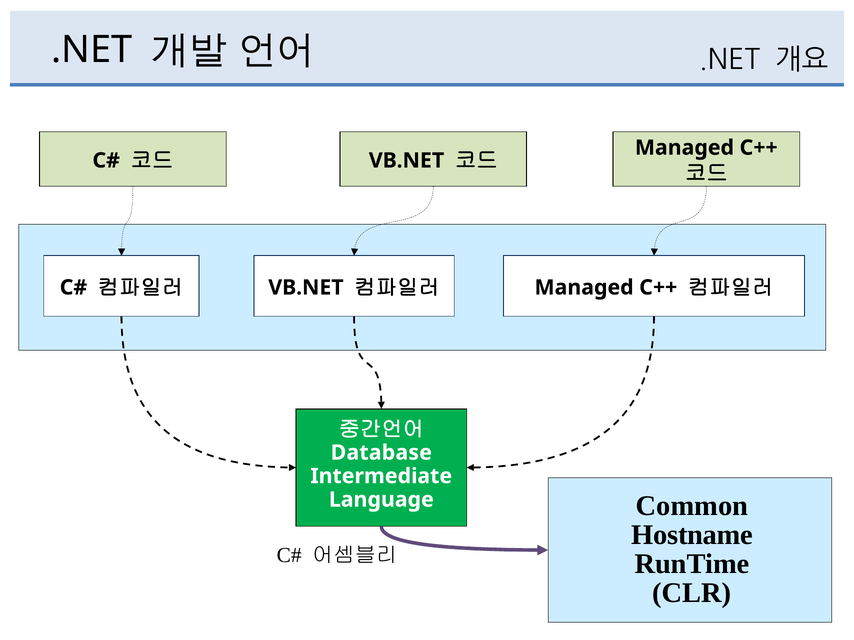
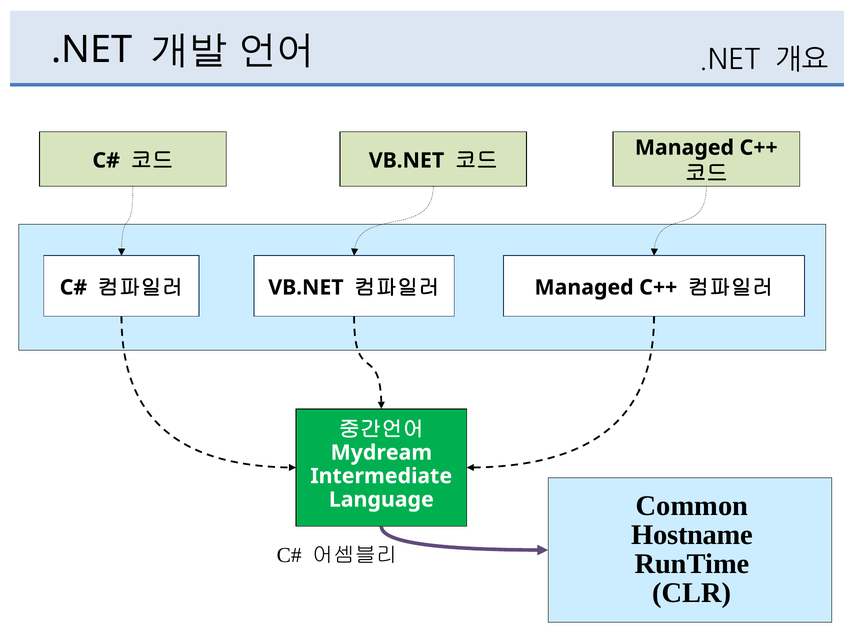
Database: Database -> Mydream
